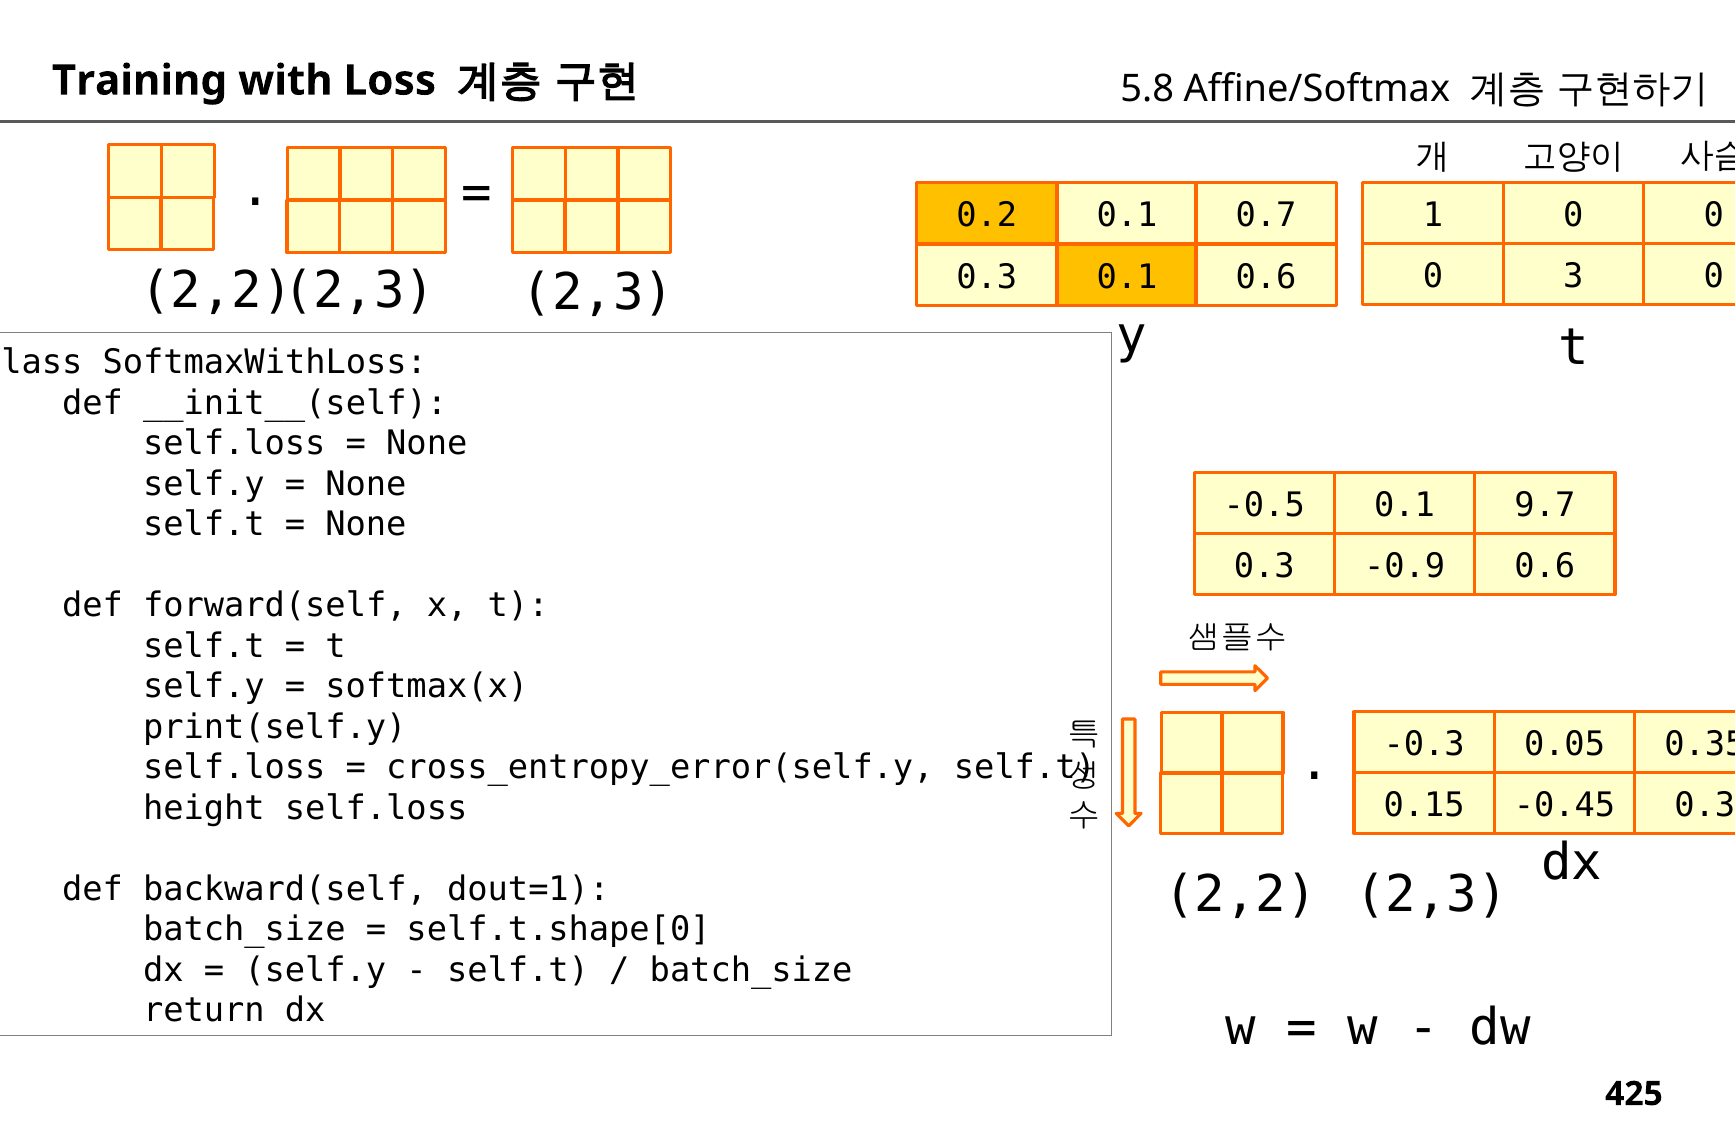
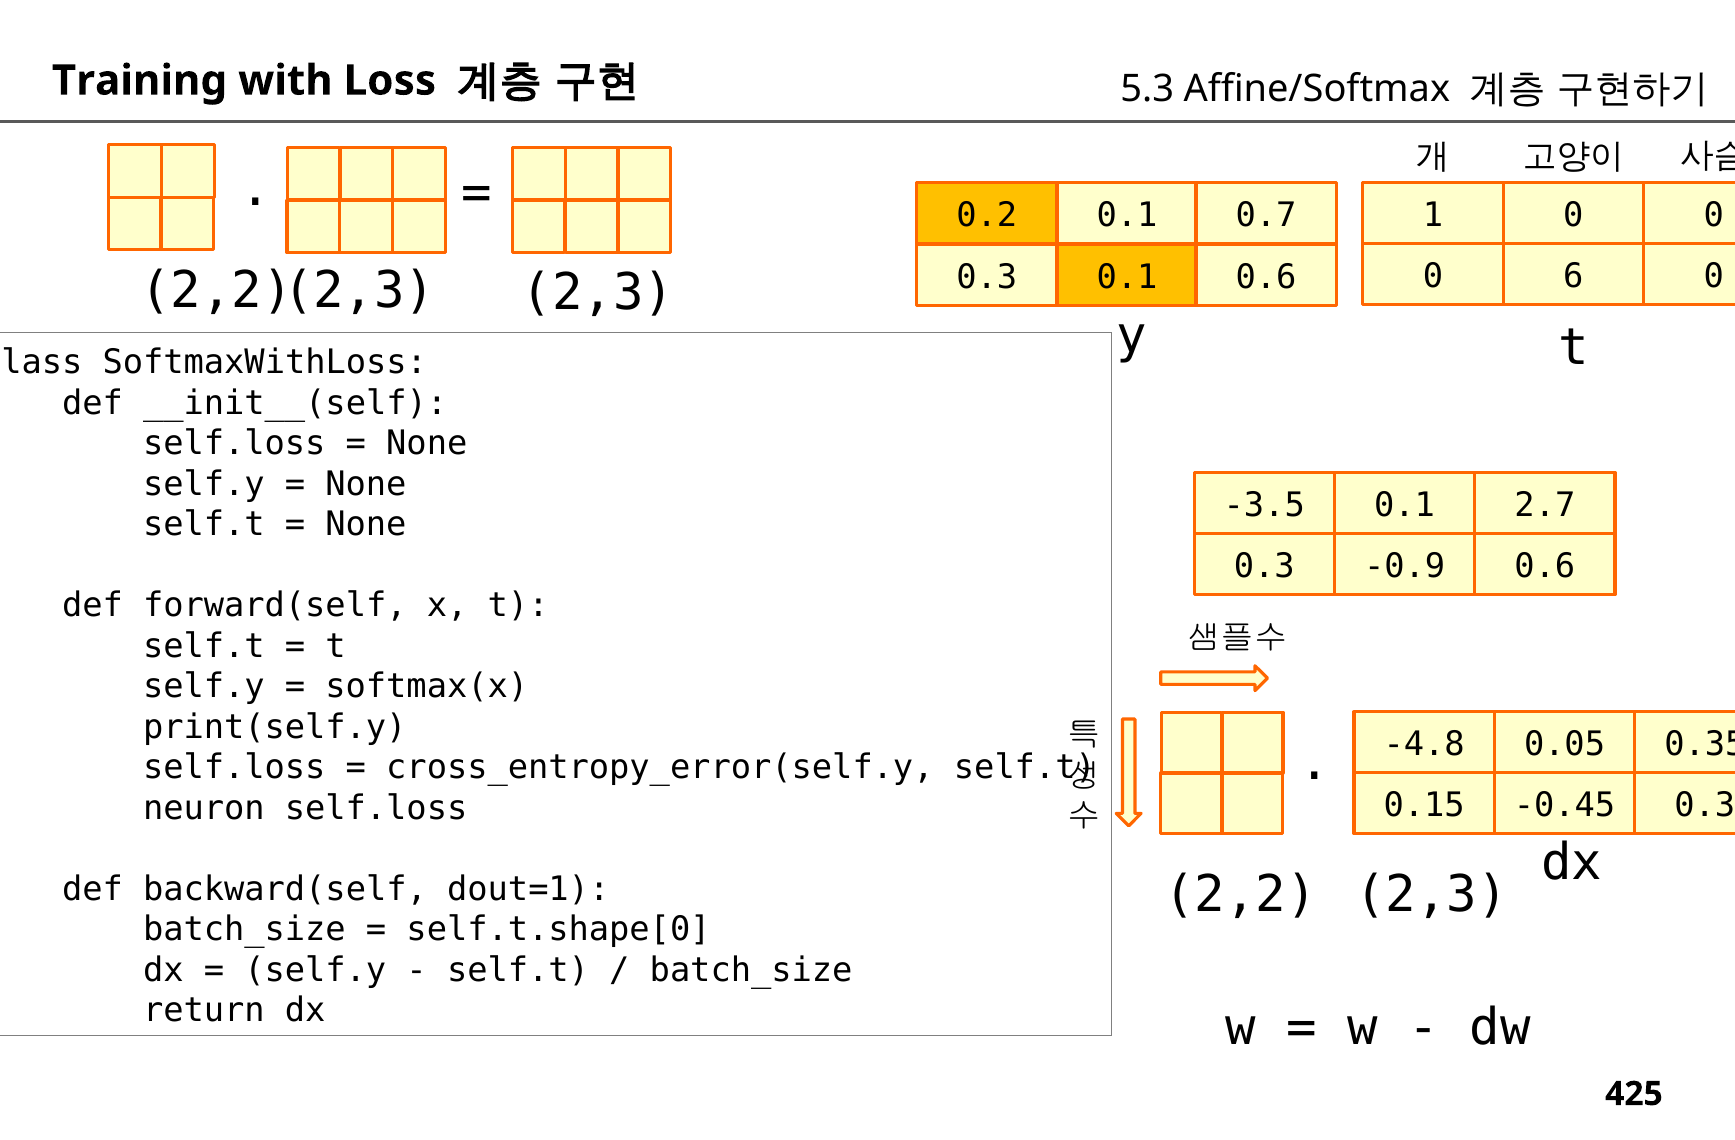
5.8: 5.8 -> 5.3
3: 3 -> 6
-0.5: -0.5 -> -3.5
9.7: 9.7 -> 2.7
-0.3: -0.3 -> -4.8
height: height -> neuron
